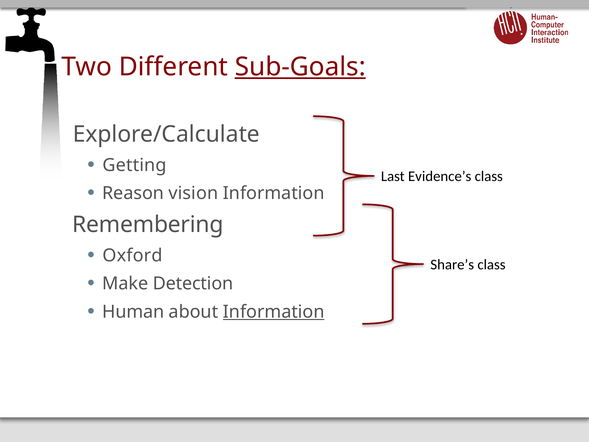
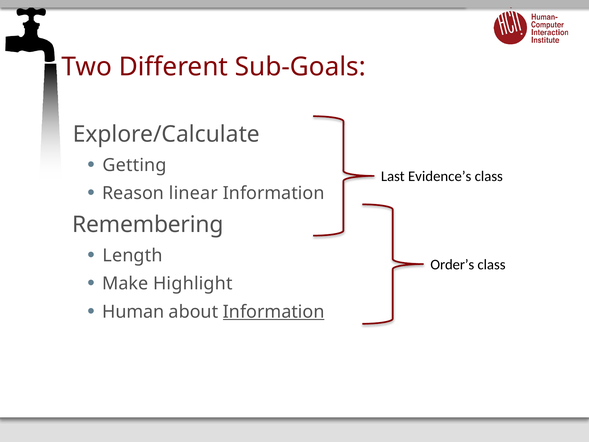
Sub-Goals underline: present -> none
vision: vision -> linear
Oxford: Oxford -> Length
Share’s: Share’s -> Order’s
Detection: Detection -> Highlight
